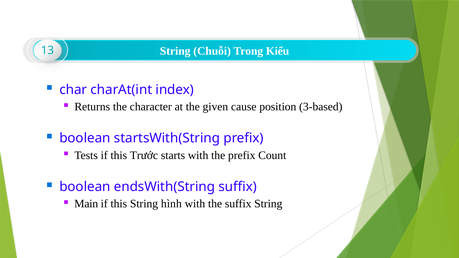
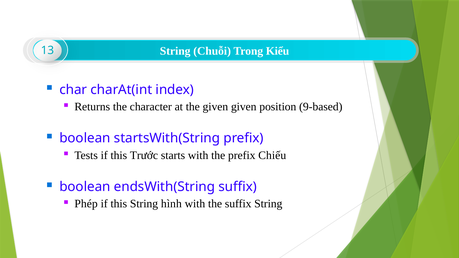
given cause: cause -> given
3-based: 3-based -> 9-based
Count: Count -> Chiếu
Main: Main -> Phép
